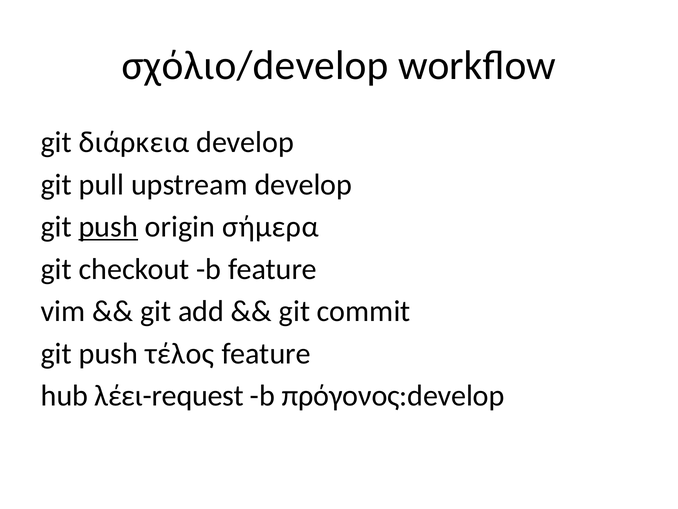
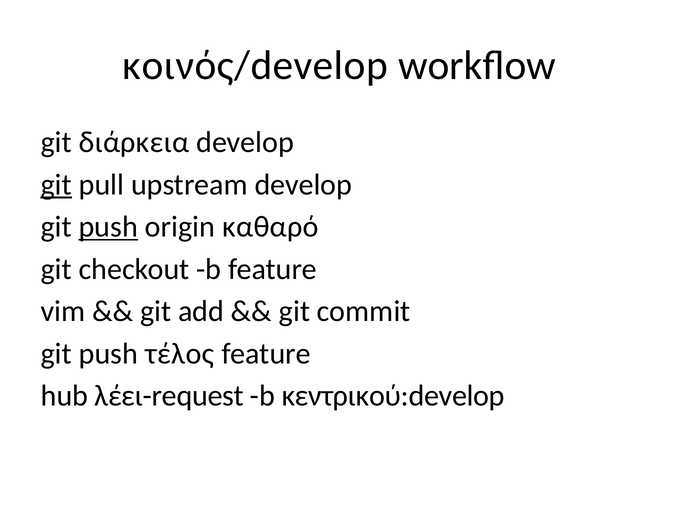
σχόλιο/develop: σχόλιο/develop -> κοινός/develop
git at (56, 184) underline: none -> present
σήμερα: σήμερα -> καθαρό
πρόγονος:develop: πρόγονος:develop -> κεντρικού:develop
